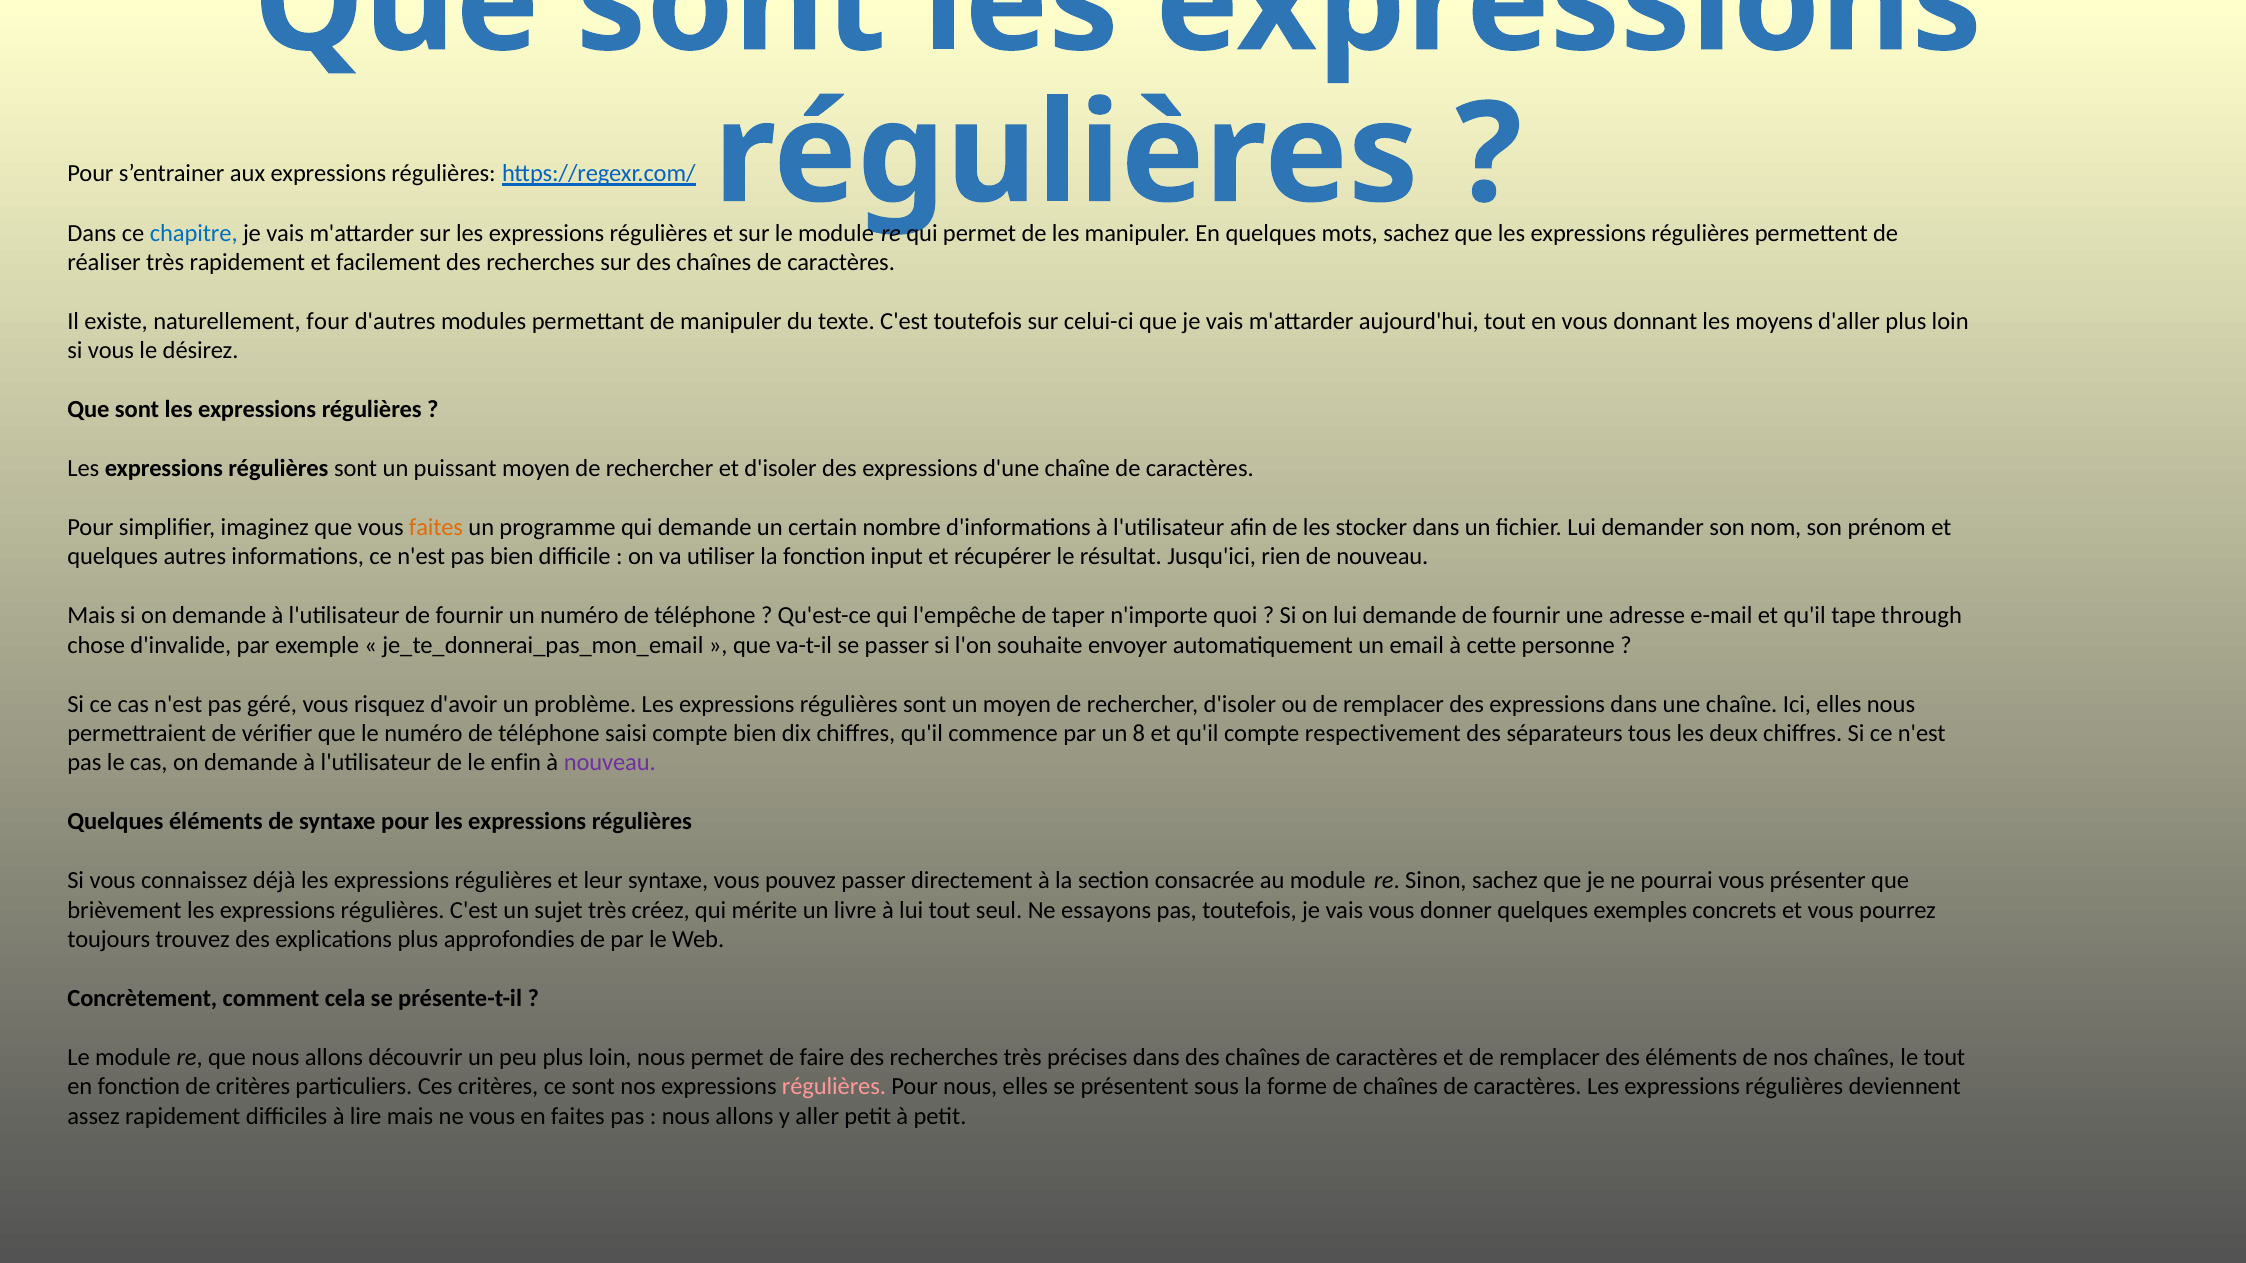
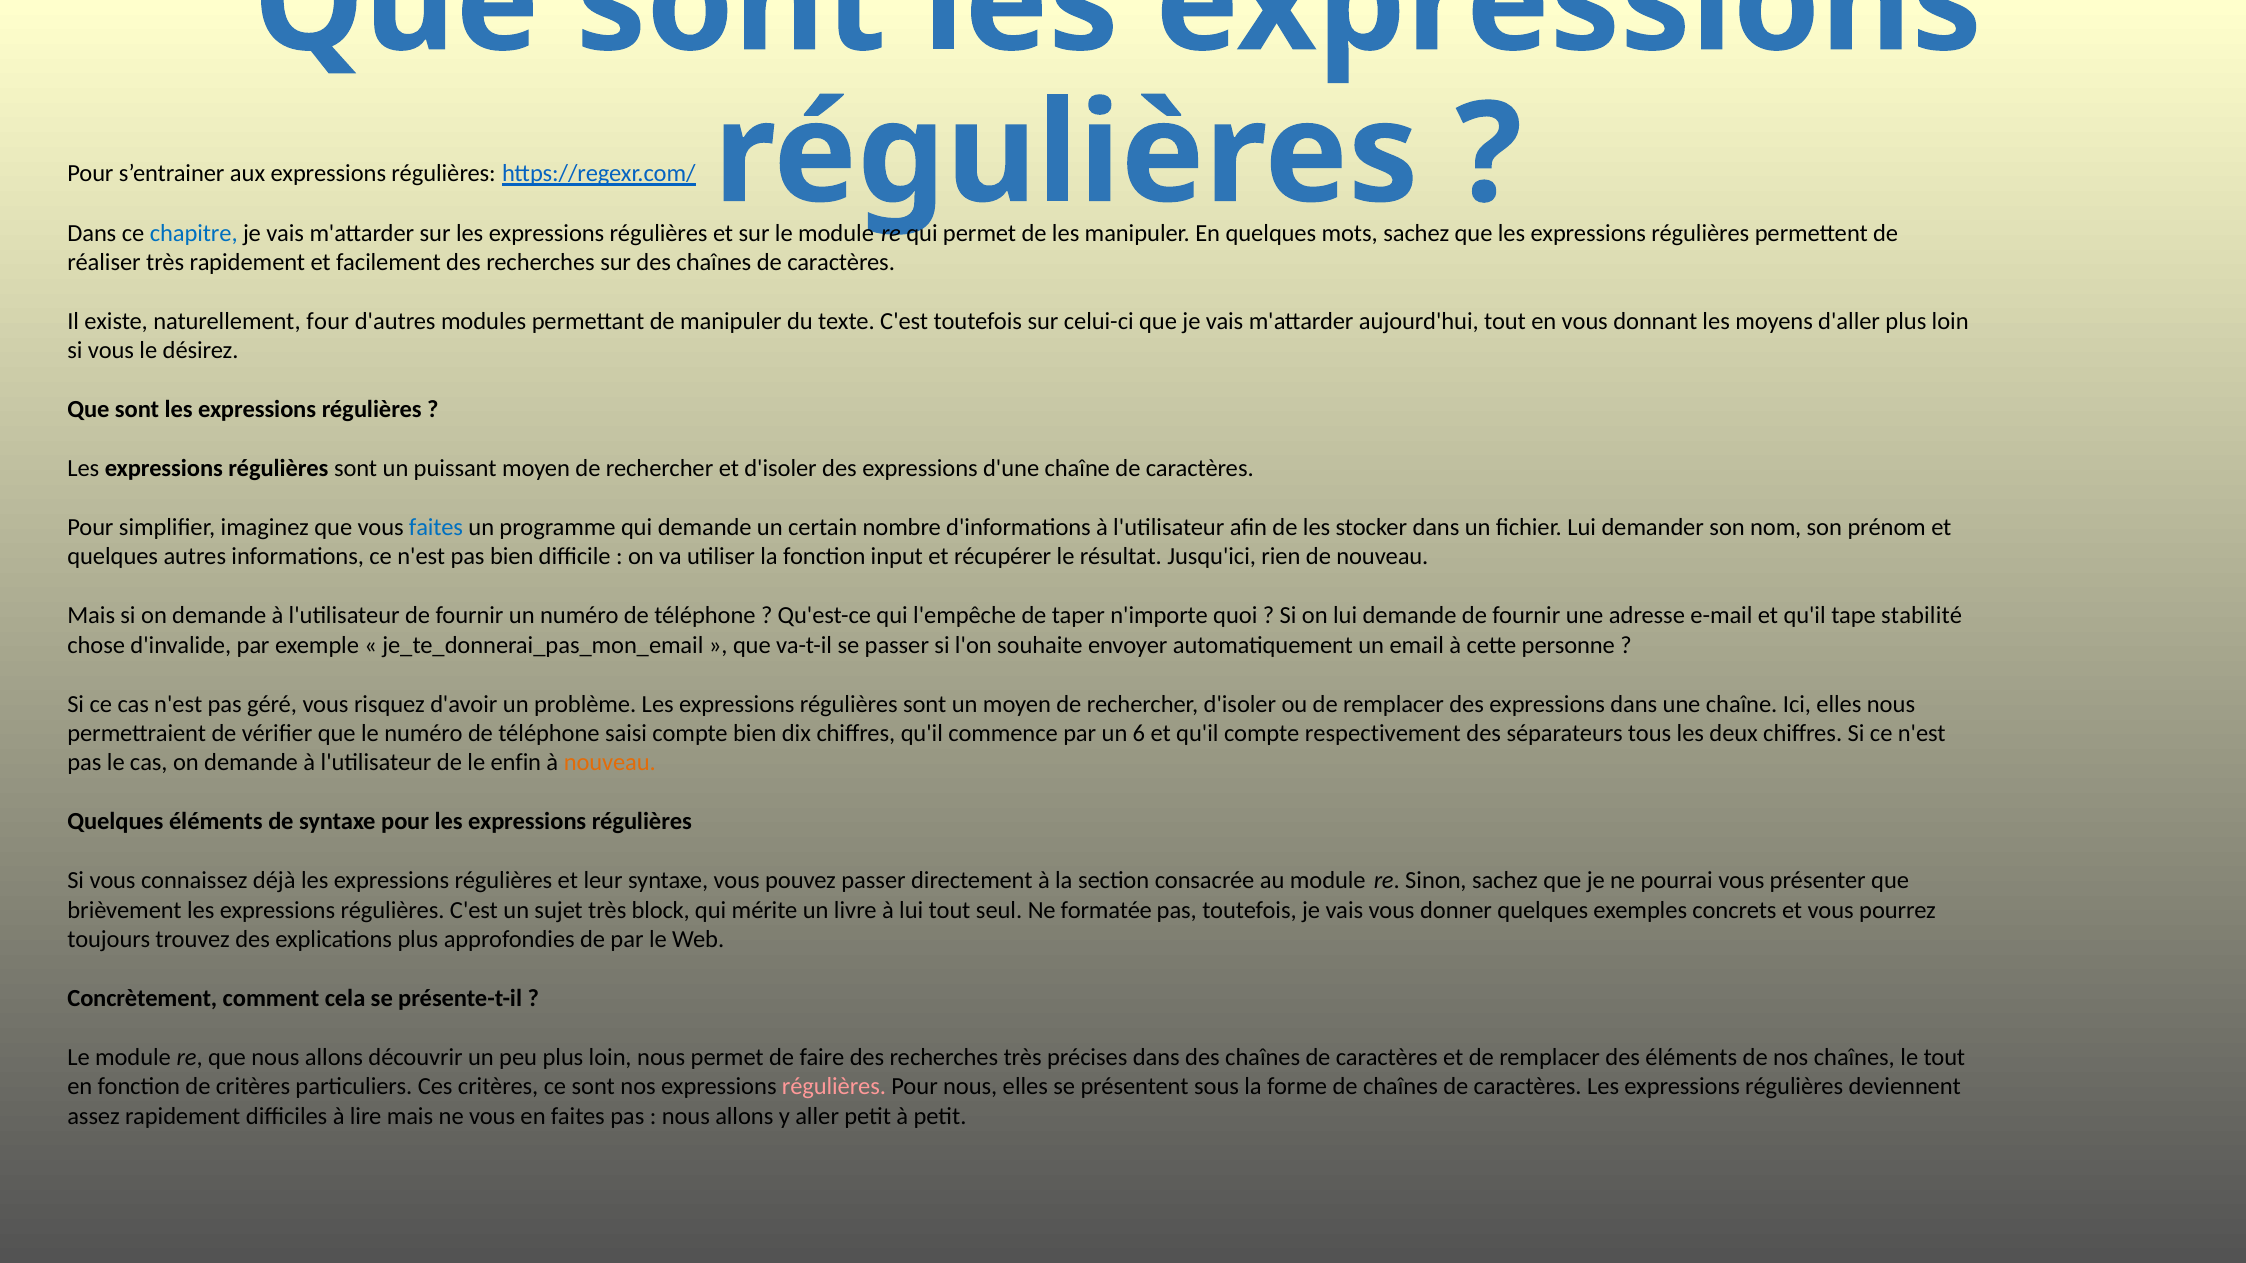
faites at (436, 528) colour: orange -> blue
through: through -> stabilité
8: 8 -> 6
nouveau at (610, 763) colour: purple -> orange
créez: créez -> block
essayons: essayons -> formatée
